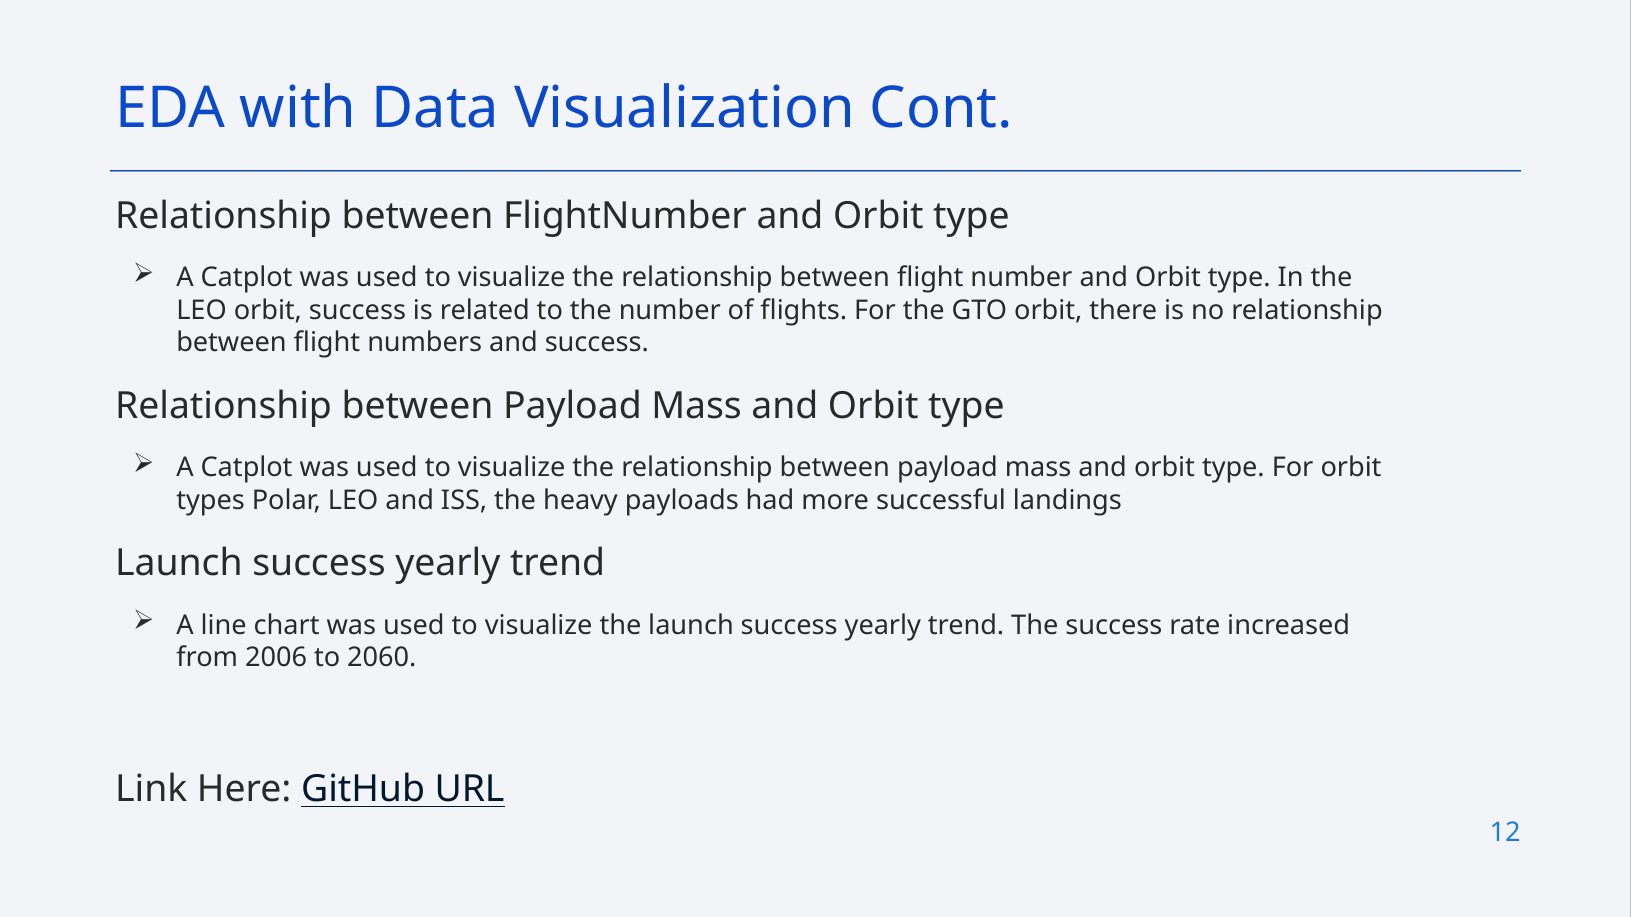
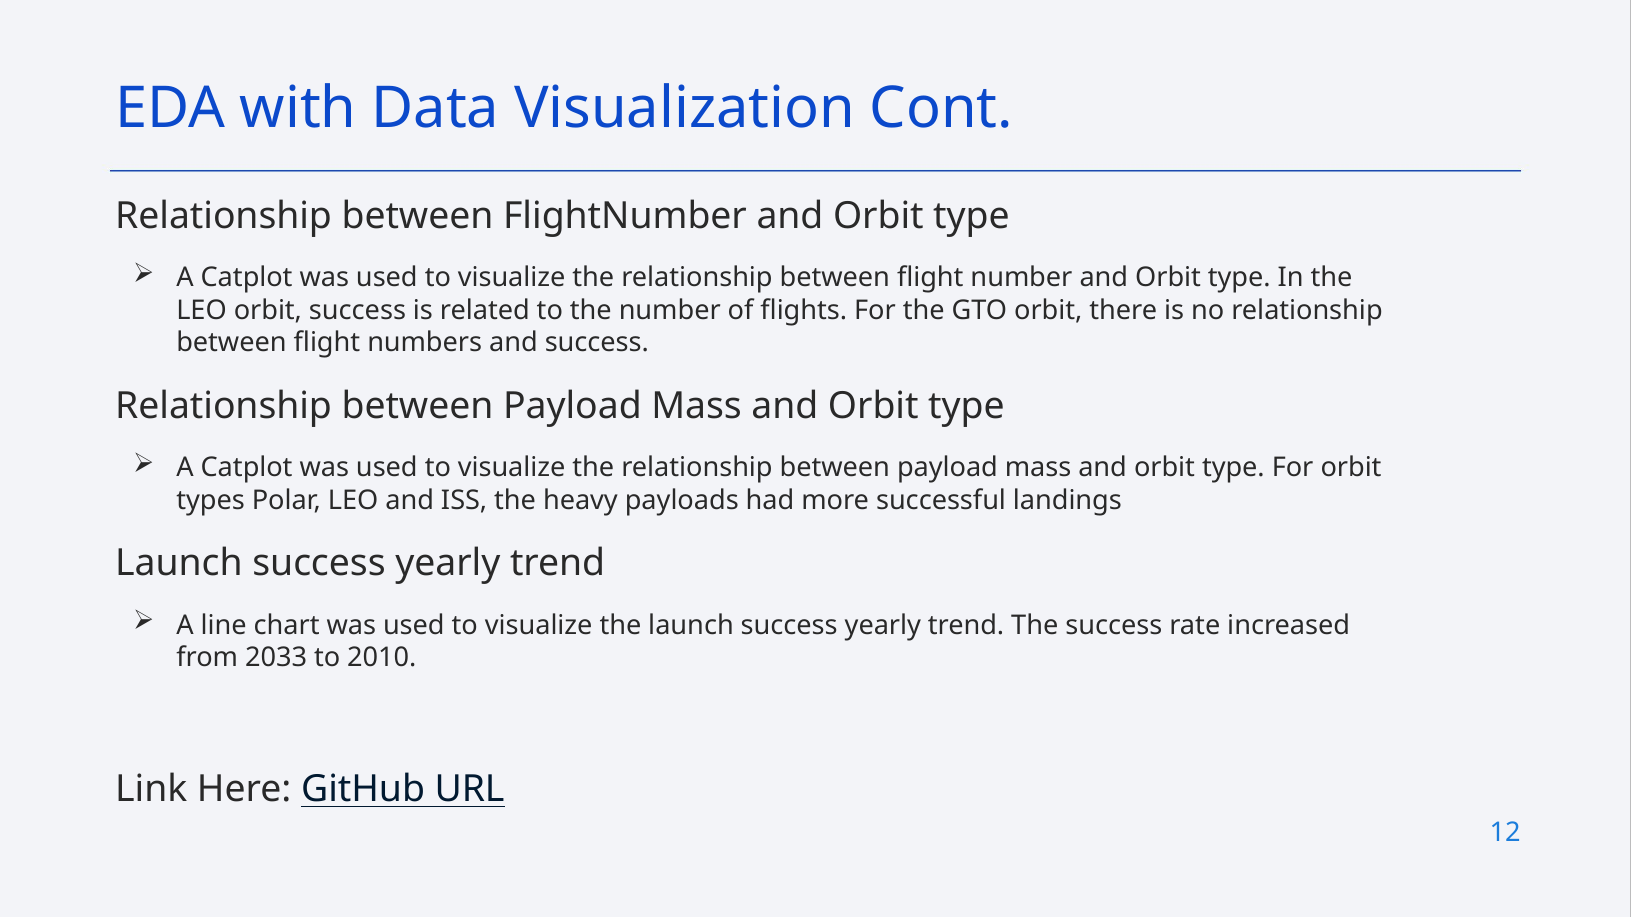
2006: 2006 -> 2033
2060: 2060 -> 2010
